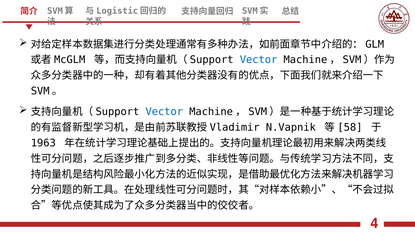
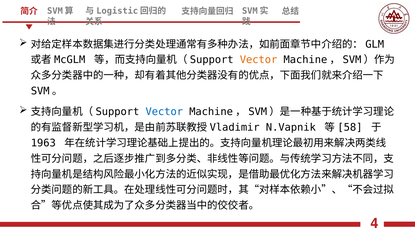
Vector at (259, 60) colour: blue -> orange
